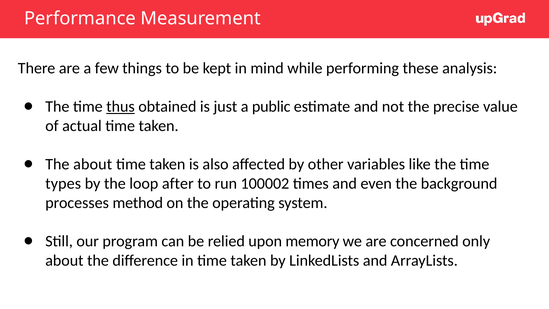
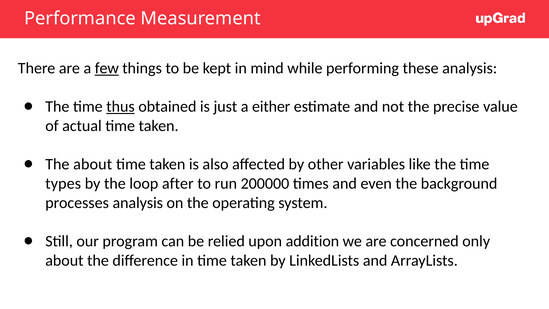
few underline: none -> present
public: public -> either
100002: 100002 -> 200000
processes method: method -> analysis
memory: memory -> addition
